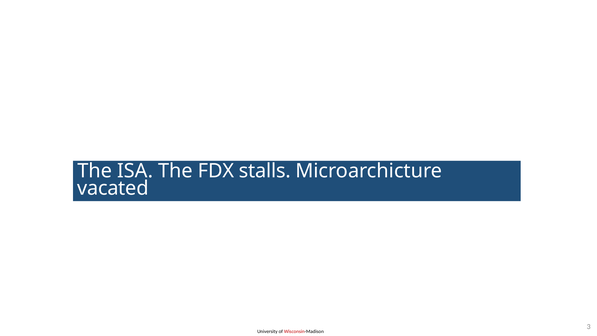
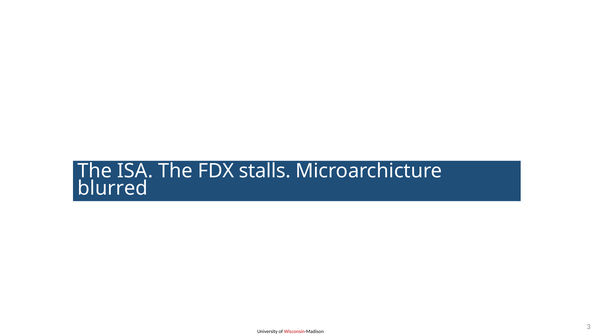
vacated: vacated -> blurred
